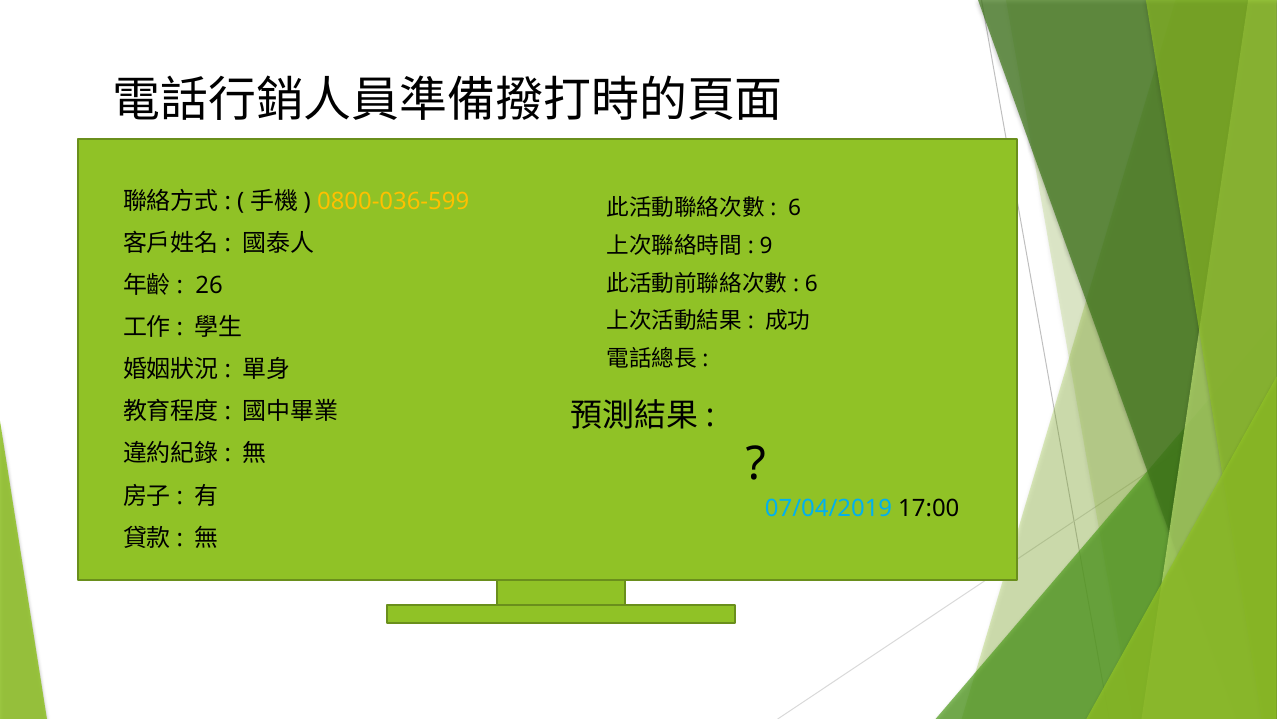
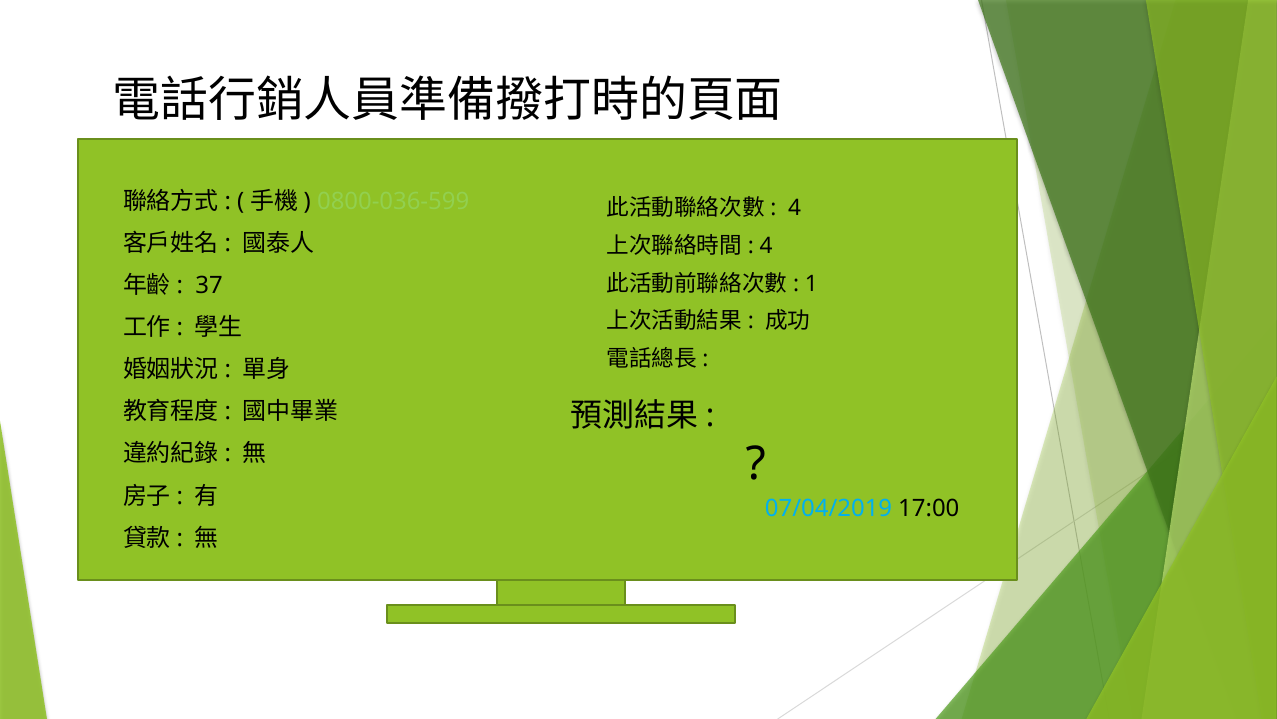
0800-036-599 colour: yellow -> light green
6 at (795, 208): 6 -> 4
9 at (766, 246): 9 -> 4
6 at (811, 283): 6 -> 1
26: 26 -> 37
